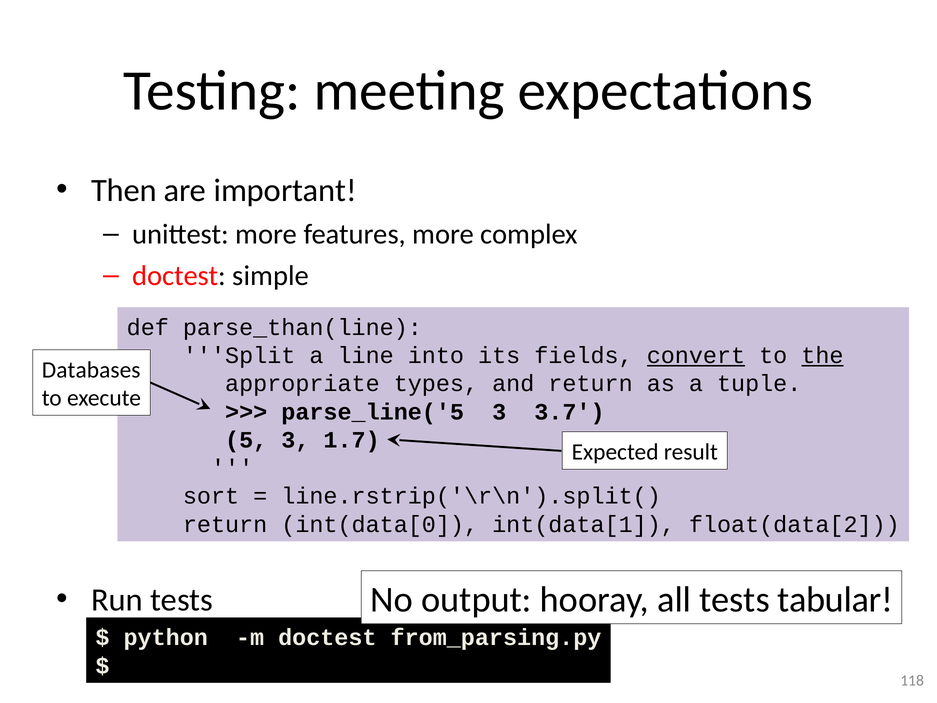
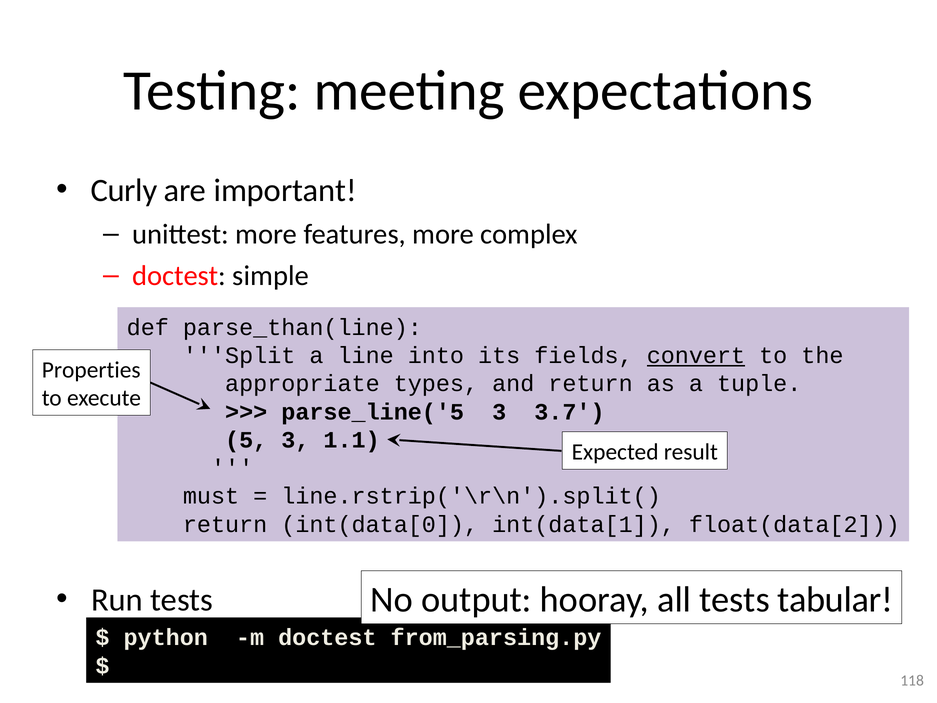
Then: Then -> Curly
the underline: present -> none
Databases: Databases -> Properties
1.7: 1.7 -> 1.1
sort: sort -> must
